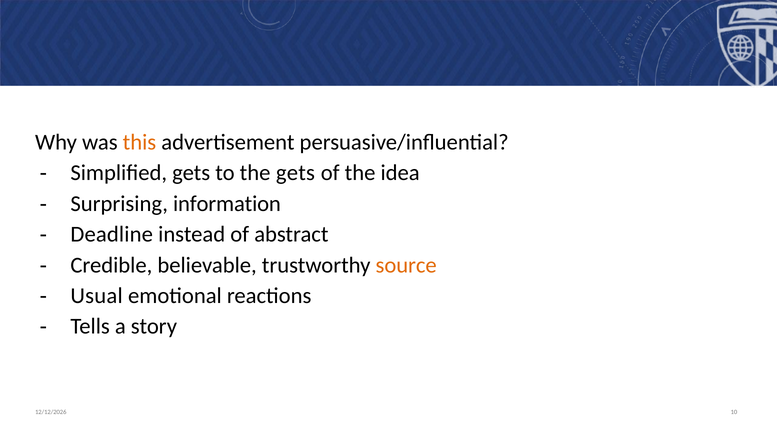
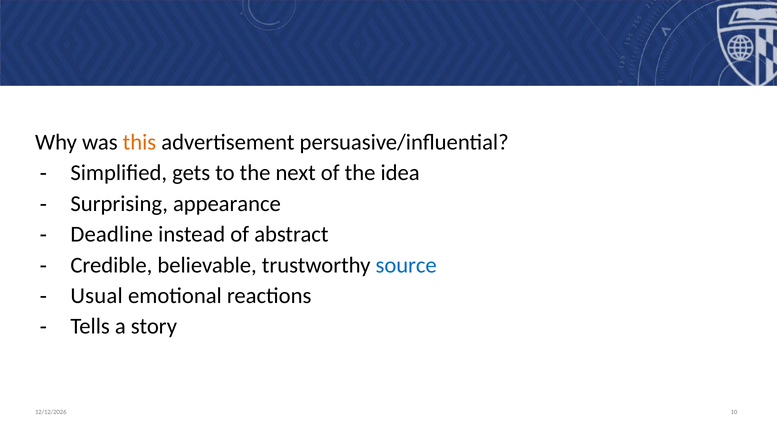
the gets: gets -> next
information: information -> appearance
source colour: orange -> blue
